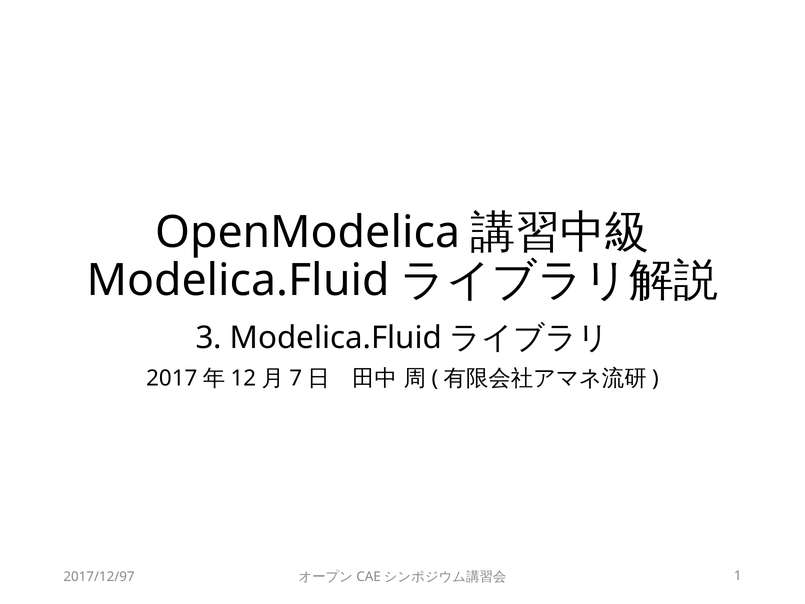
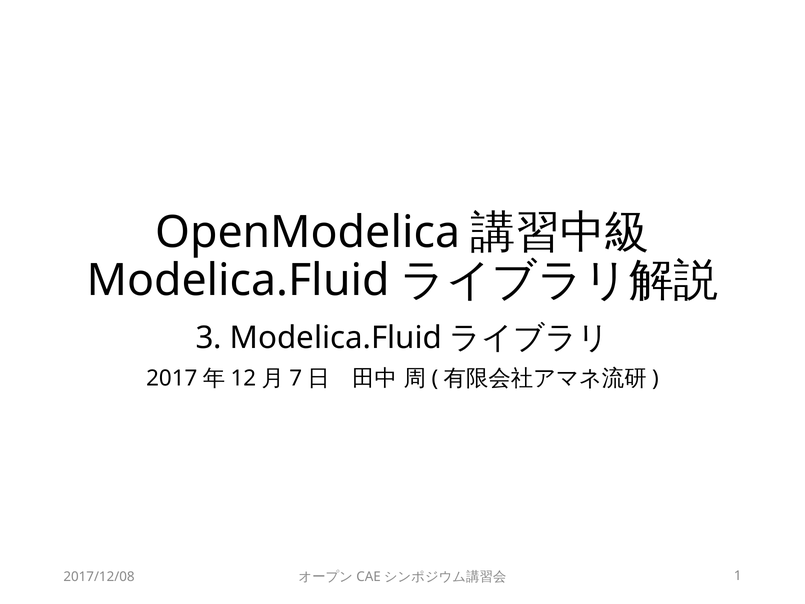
2017/12/97: 2017/12/97 -> 2017/12/08
